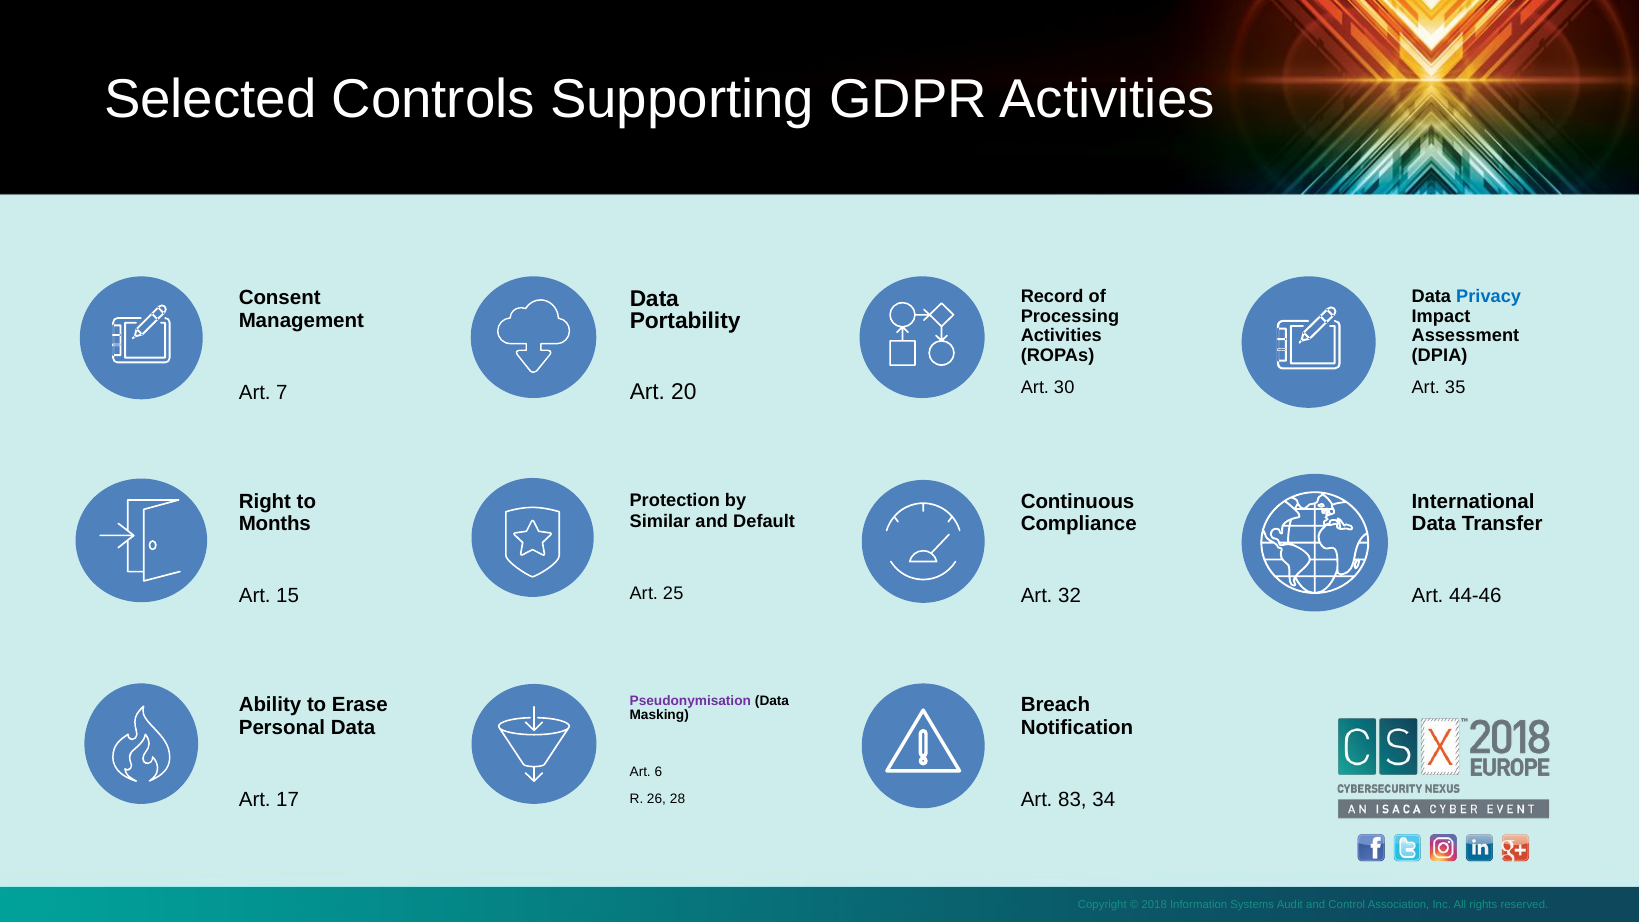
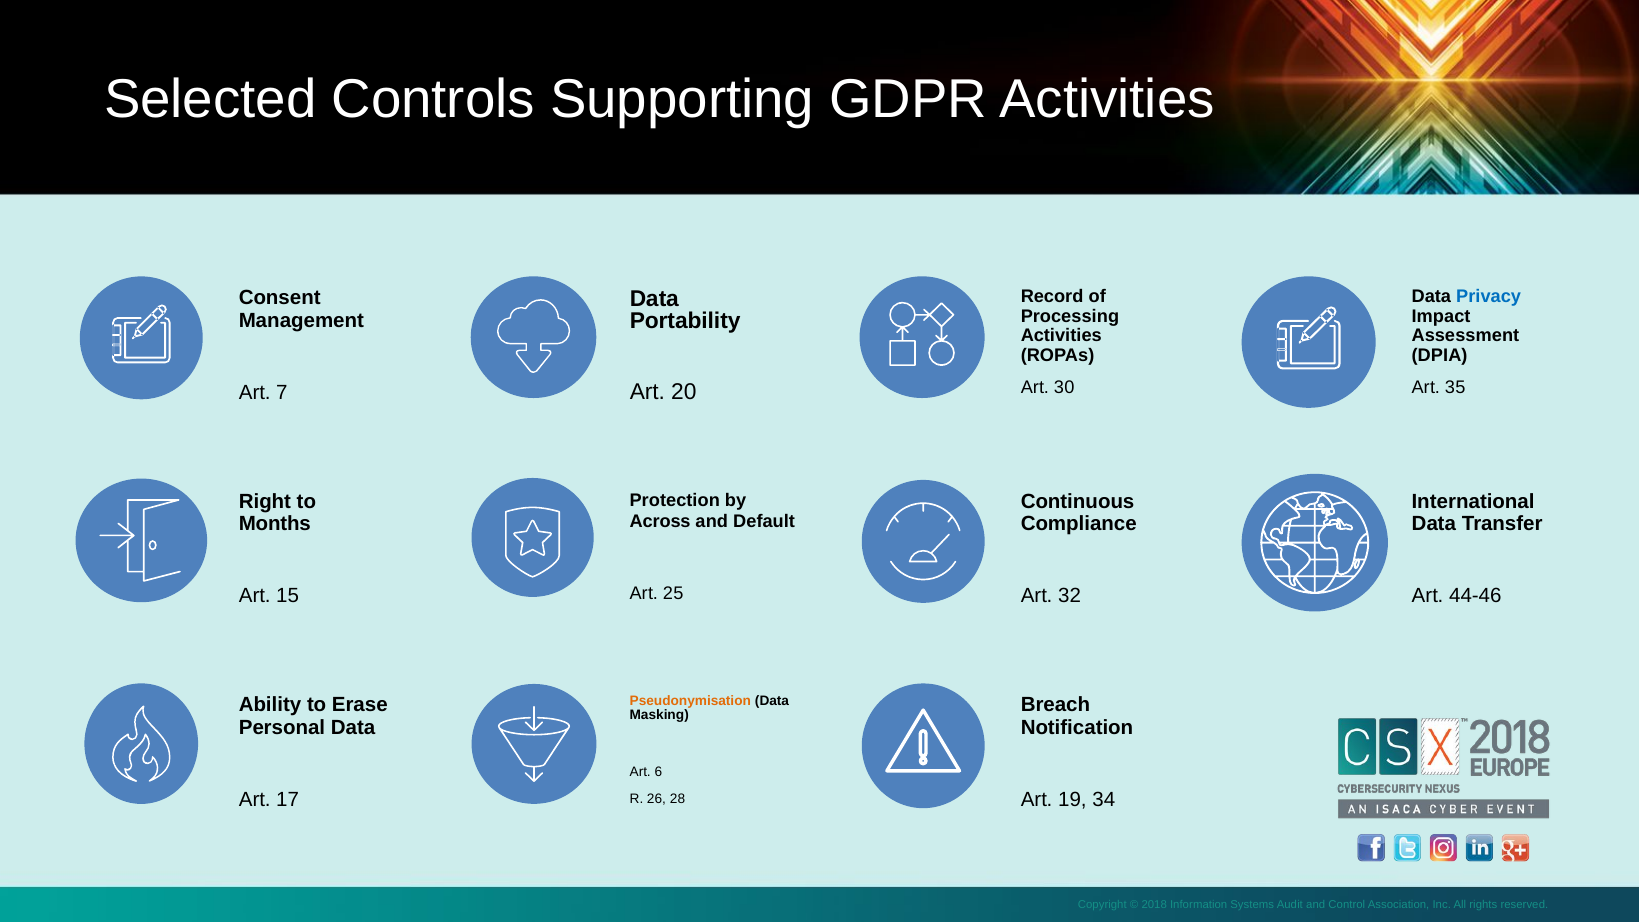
Similar: Similar -> Across
Pseudonymisation colour: purple -> orange
83: 83 -> 19
